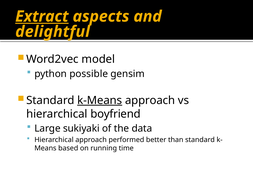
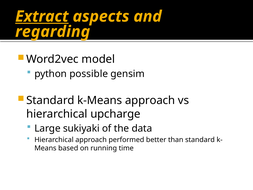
delightful: delightful -> regarding
k-Means underline: present -> none
boyfriend: boyfriend -> upcharge
